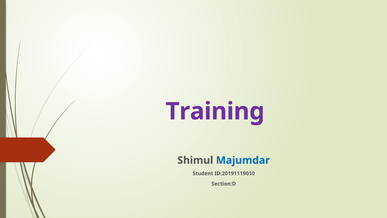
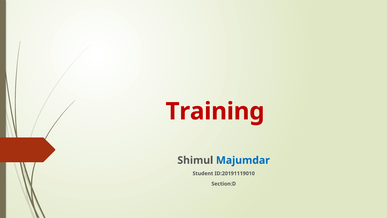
Training colour: purple -> red
